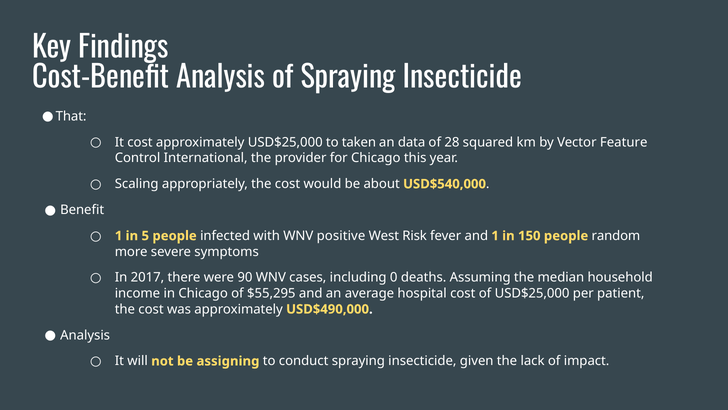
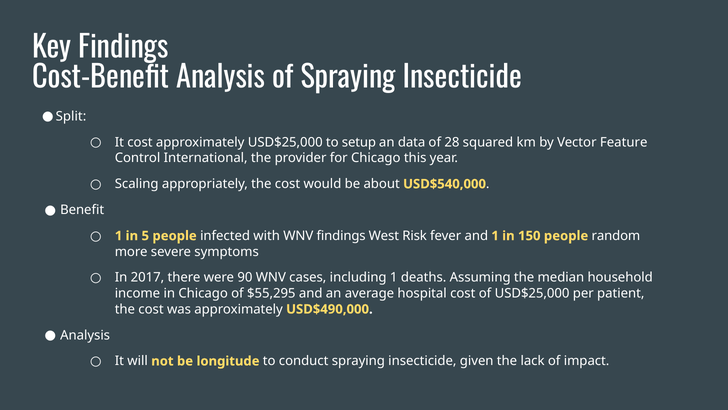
That: That -> Split
taken: taken -> setup
WNV positive: positive -> findings
including 0: 0 -> 1
assigning: assigning -> longitude
